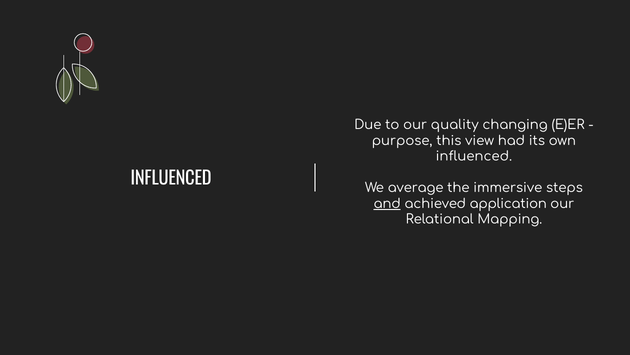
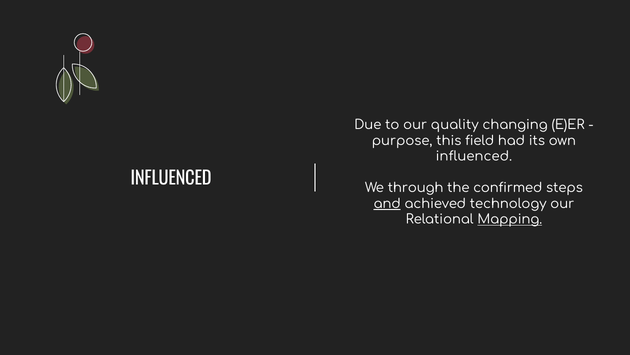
view: view -> field
average: average -> through
immersive: immersive -> confirmed
application: application -> technology
Mapping underline: none -> present
